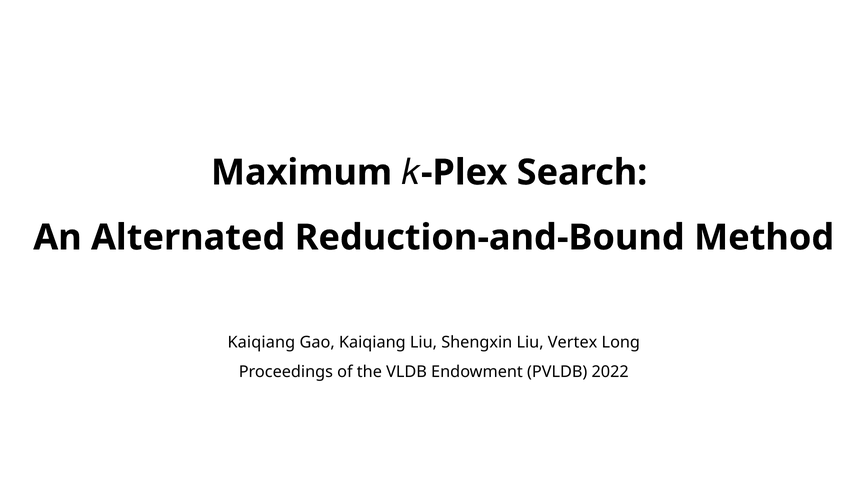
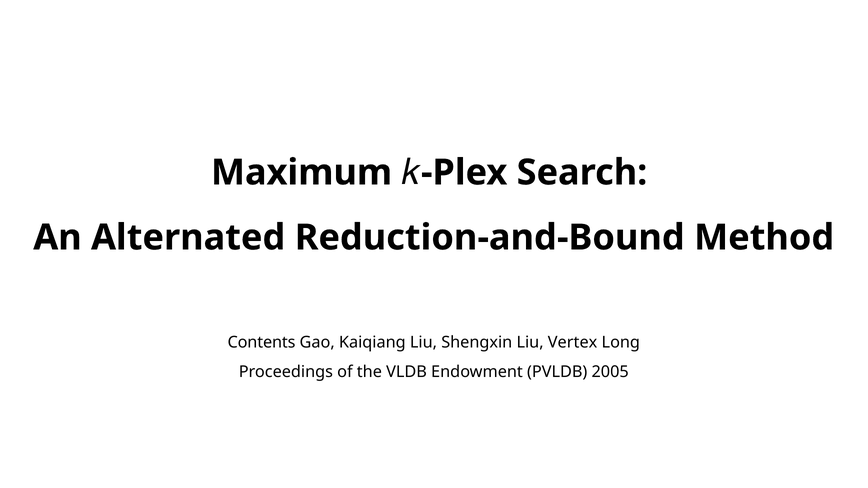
Kaiqiang at (261, 343): Kaiqiang -> Contents
2022: 2022 -> 2005
